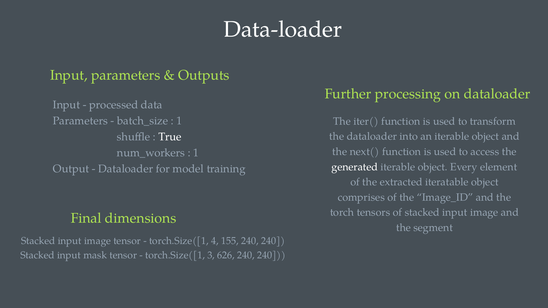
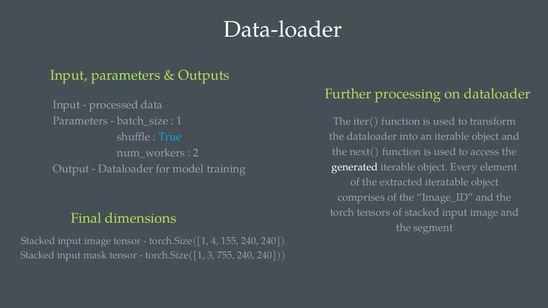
True colour: white -> light blue
1 at (196, 153): 1 -> 2
626: 626 -> 755
